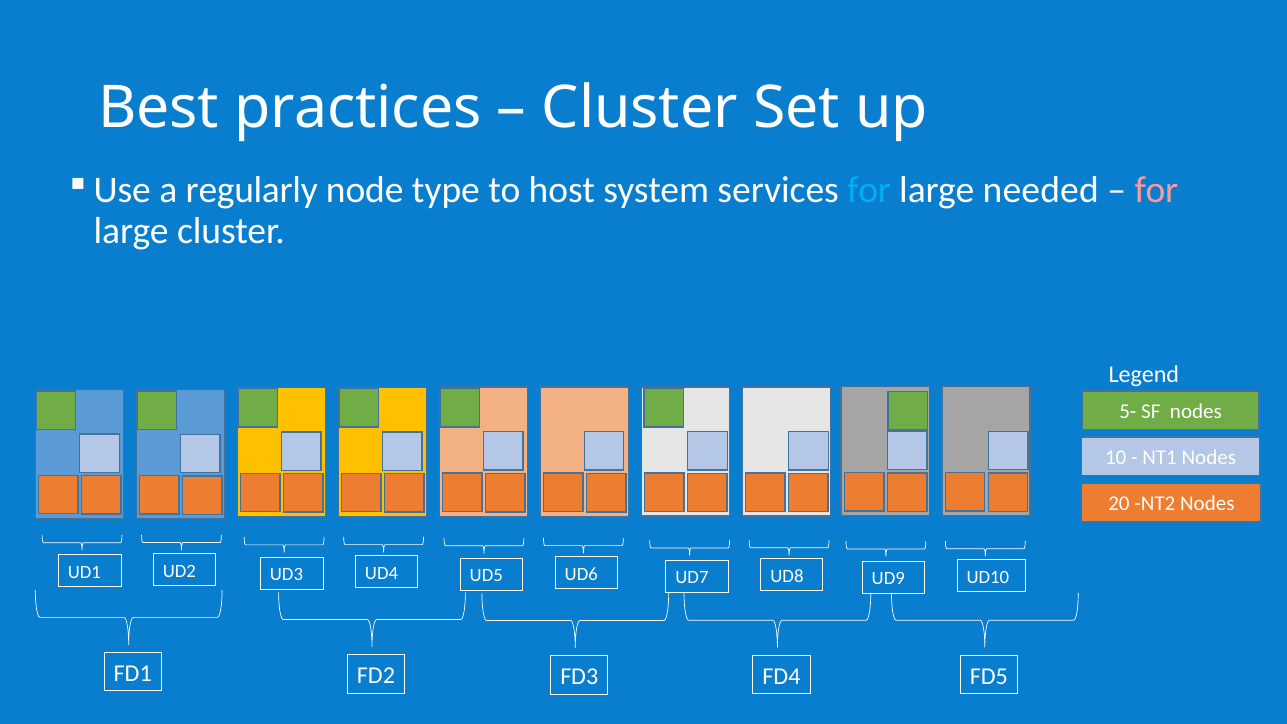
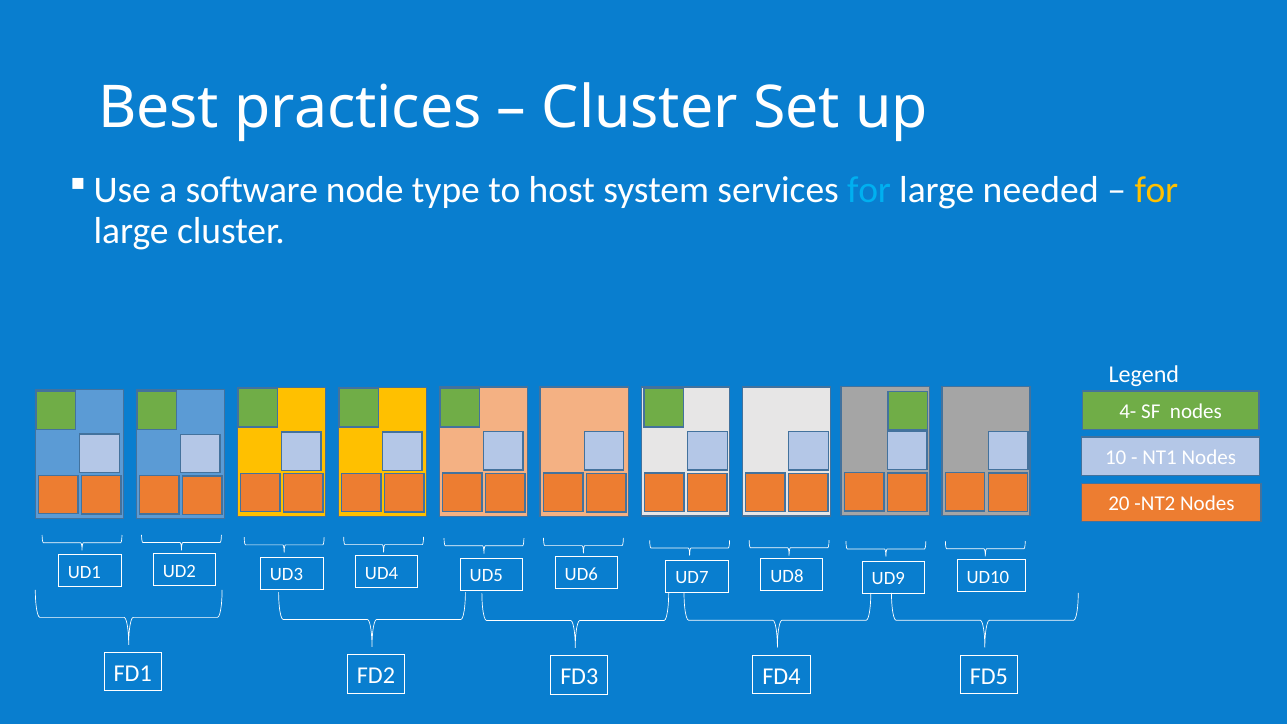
regularly: regularly -> software
for at (1156, 190) colour: pink -> yellow
5-: 5- -> 4-
